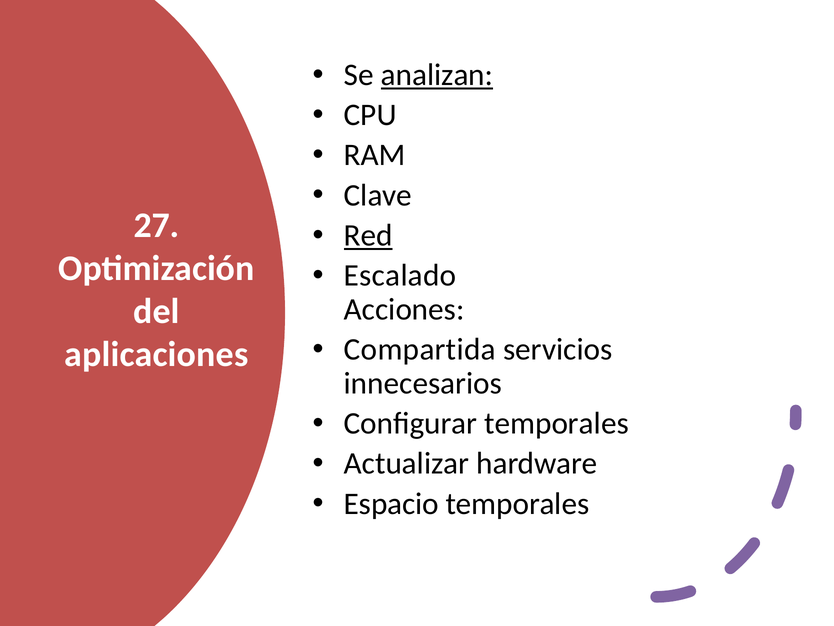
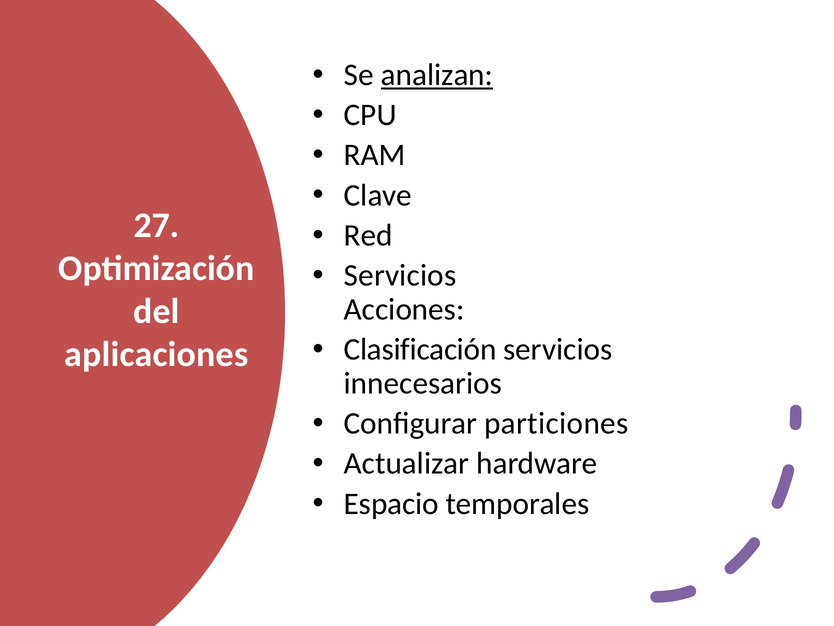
Red underline: present -> none
Escalado at (400, 275): Escalado -> Servicios
Compartida: Compartida -> Clasificación
Configurar temporales: temporales -> particiones
